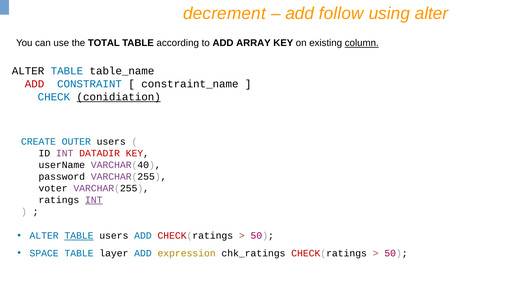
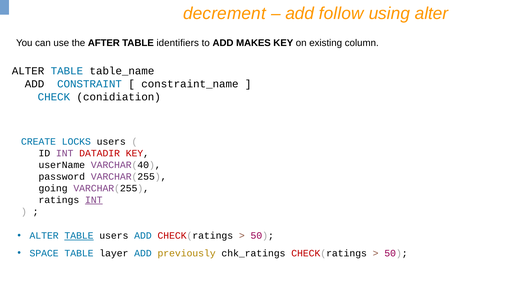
TOTAL: TOTAL -> AFTER
according: according -> identifiers
ARRAY: ARRAY -> MAKES
column underline: present -> none
ADD at (35, 84) colour: red -> black
conidiation underline: present -> none
OUTER: OUTER -> LOCKS
voter: voter -> going
expression: expression -> previously
